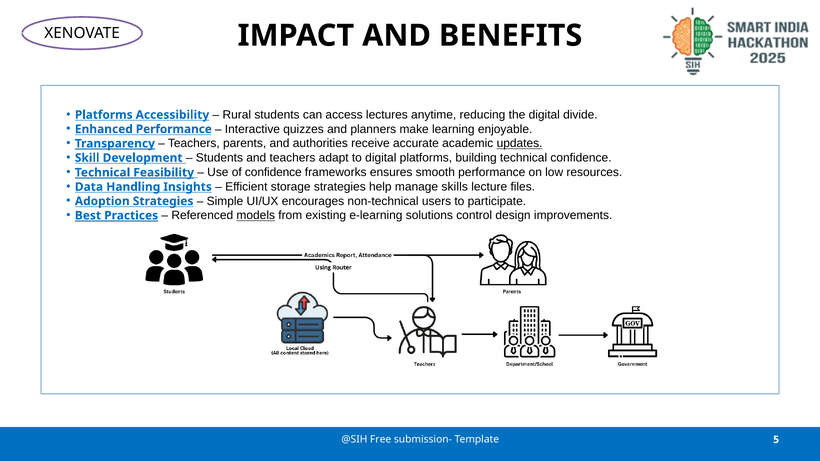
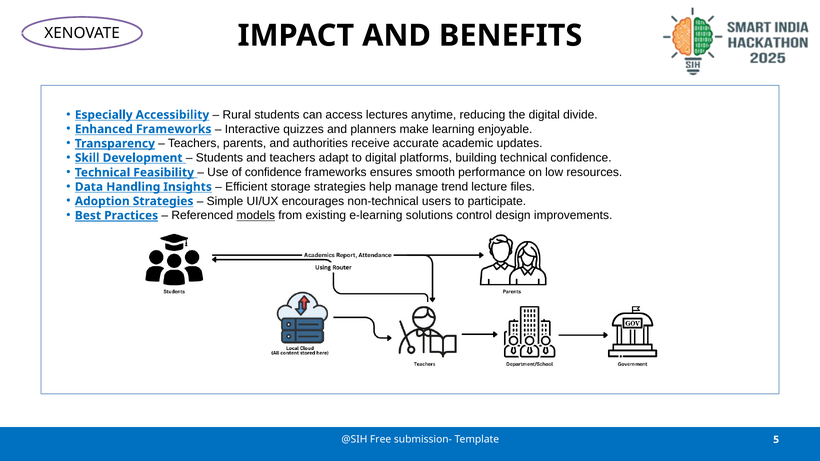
Platforms at (104, 115): Platforms -> Especially
Enhanced Performance: Performance -> Frameworks
updates underline: present -> none
skills: skills -> trend
